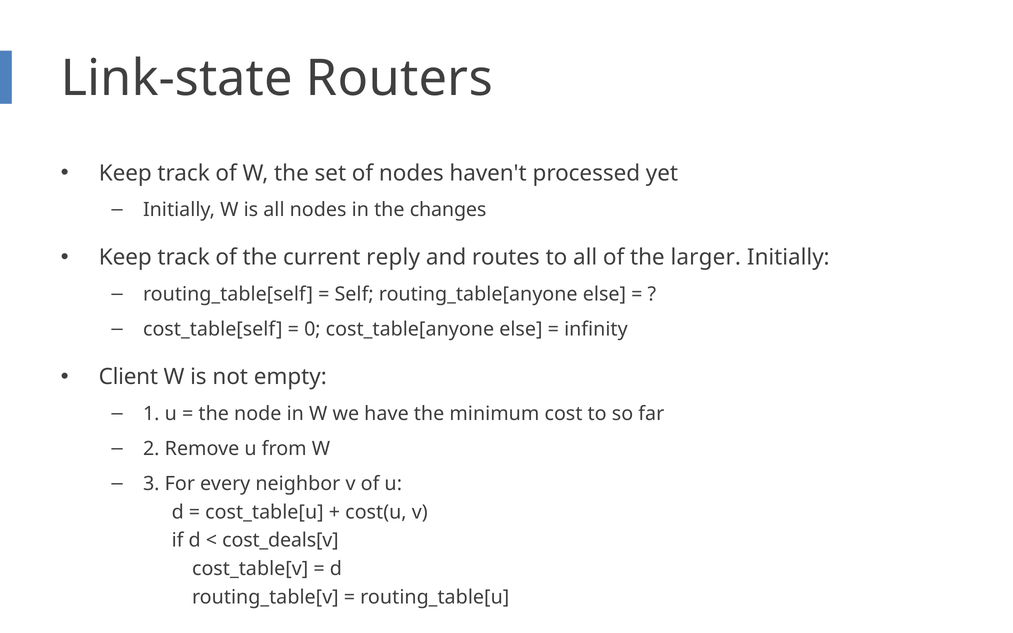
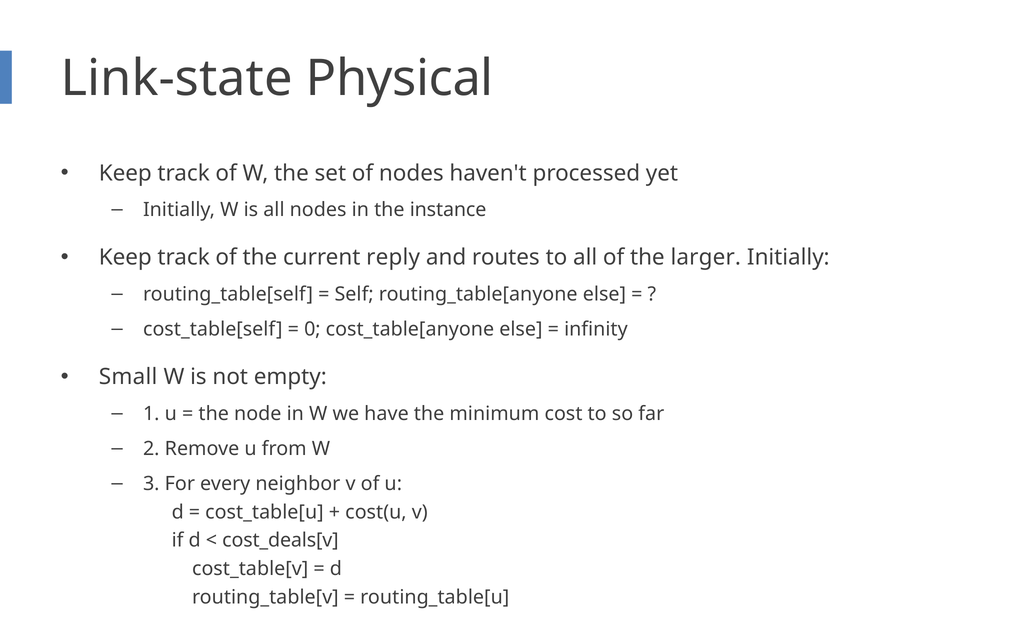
Routers: Routers -> Physical
changes: changes -> instance
Client: Client -> Small
